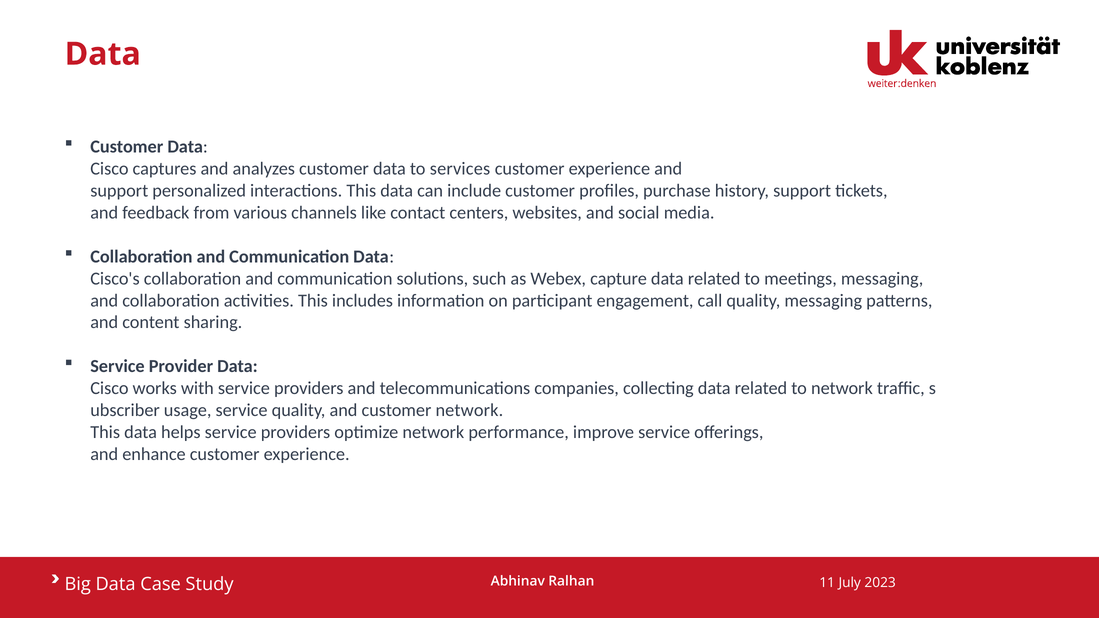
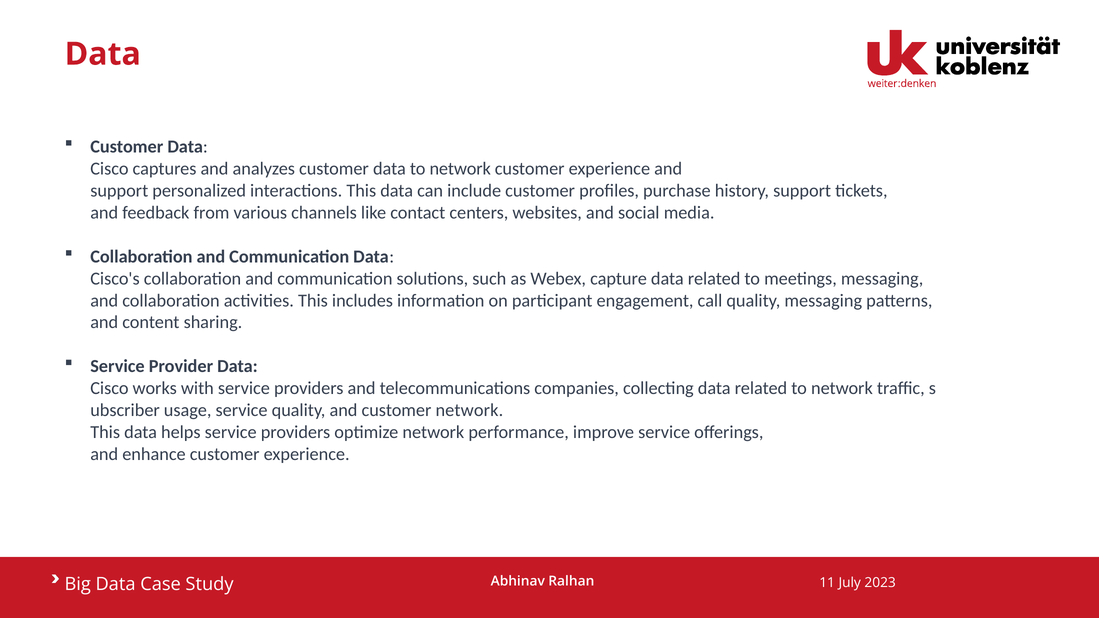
data to services: services -> network
